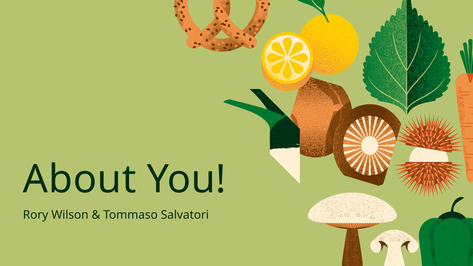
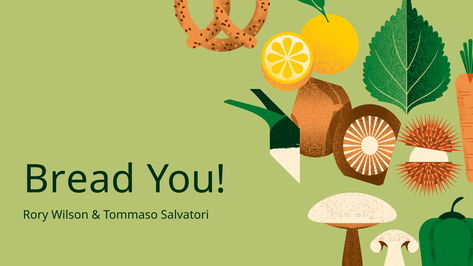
About: About -> Bread
